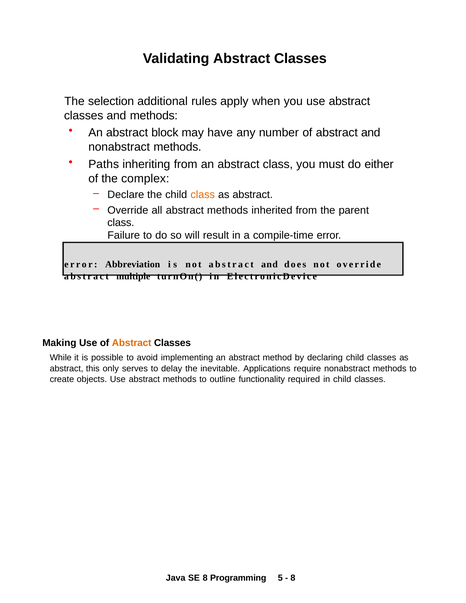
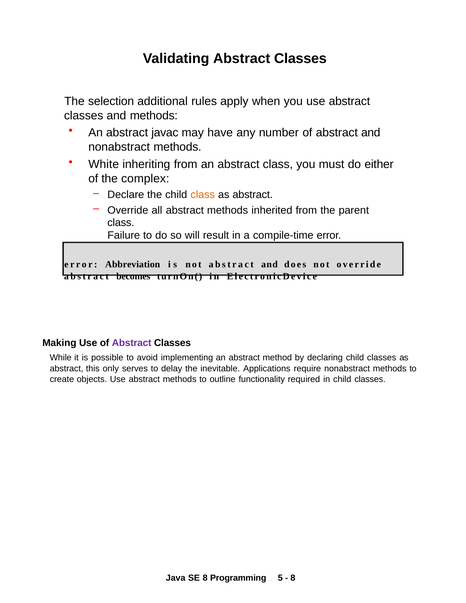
block: block -> javac
Paths: Paths -> White
multiple: multiple -> becomes
Abstract at (132, 343) colour: orange -> purple
